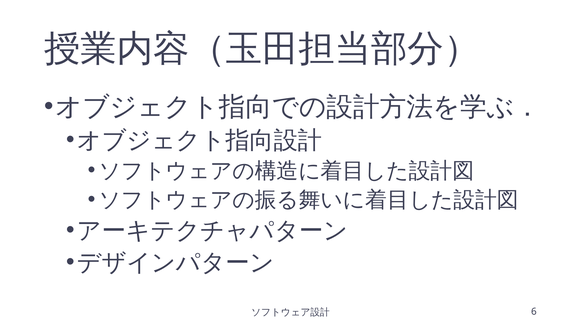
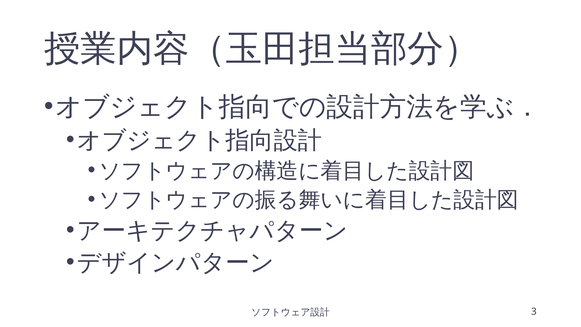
6: 6 -> 3
